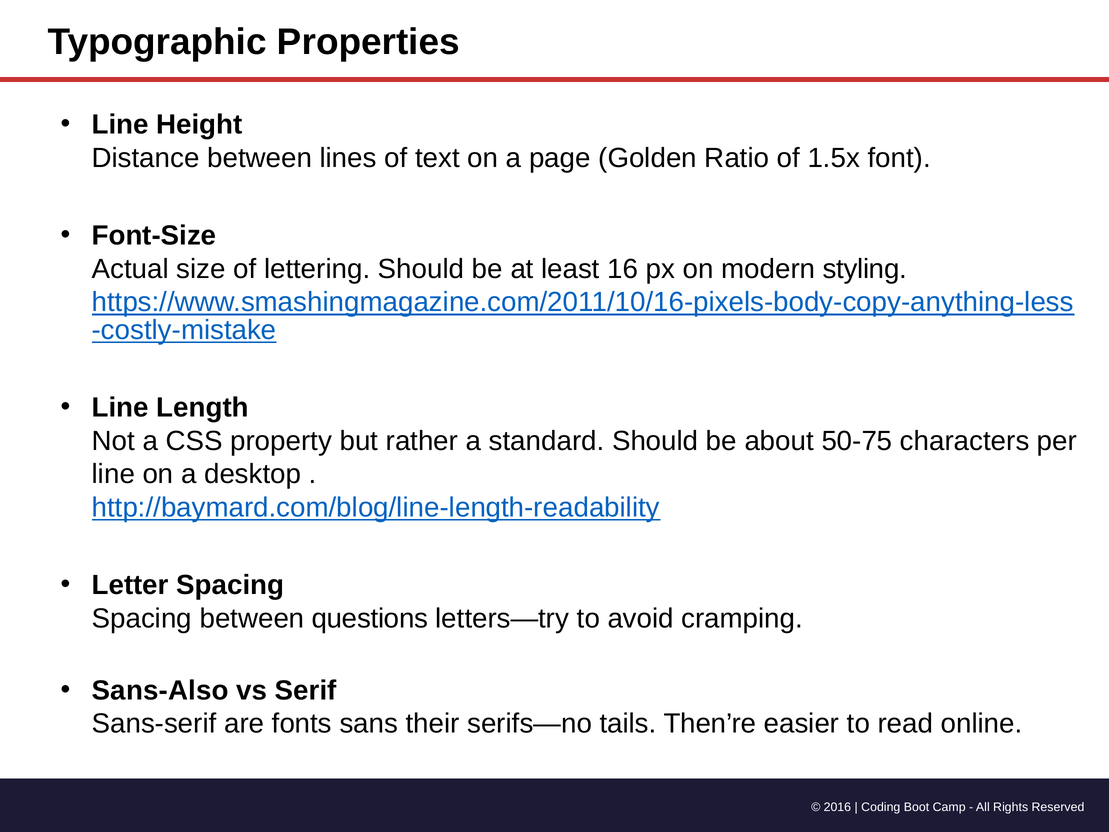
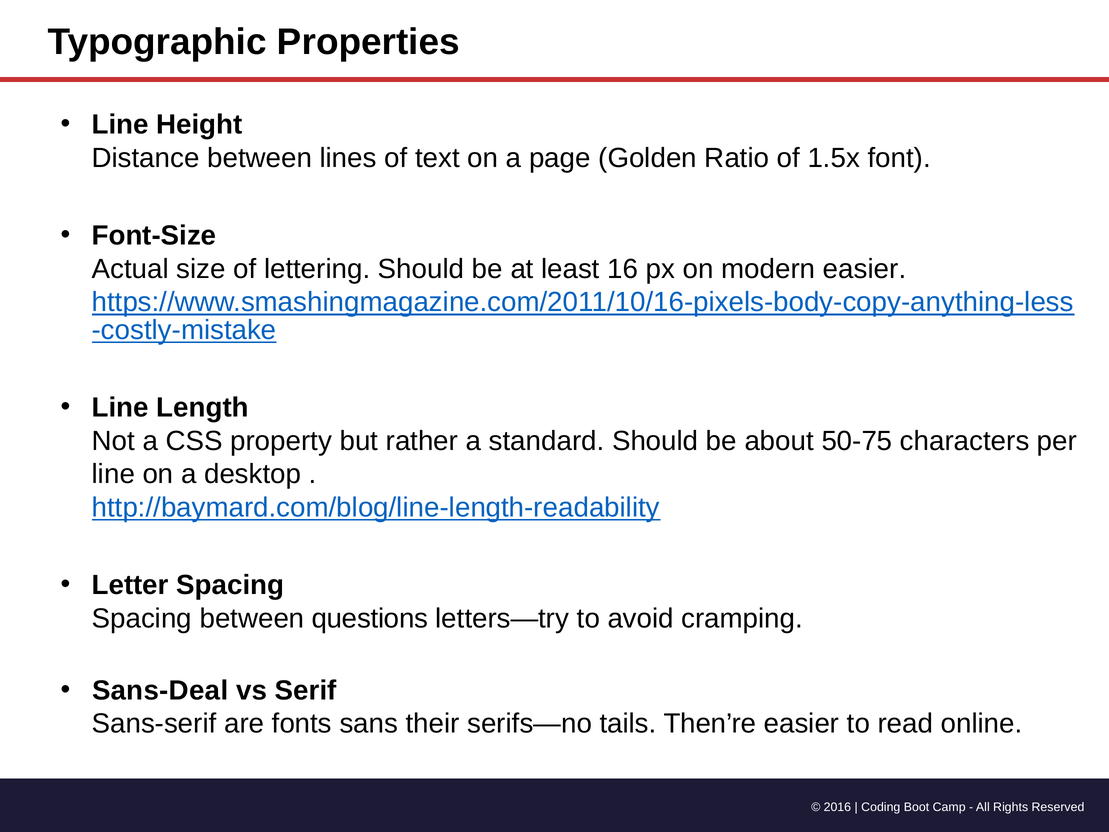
modern styling: styling -> easier
Sans-Also: Sans-Also -> Sans-Deal
